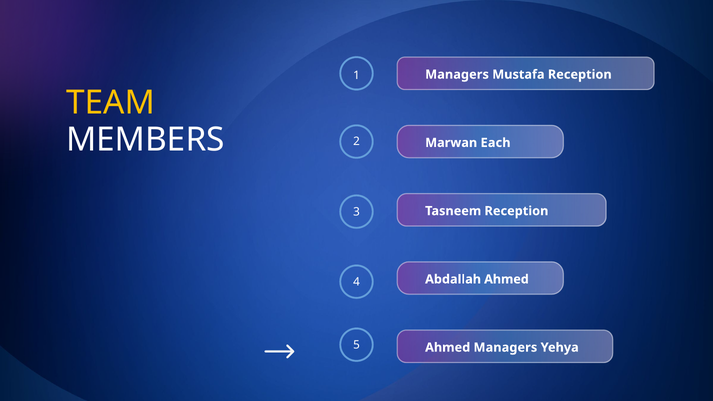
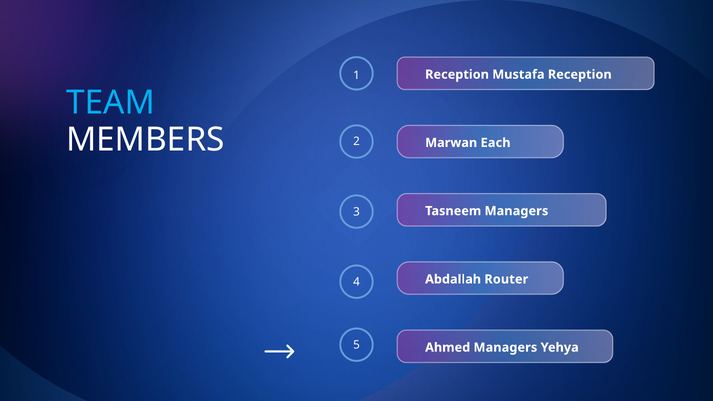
Managers at (457, 75): Managers -> Reception
TEAM colour: yellow -> light blue
Tasneem Reception: Reception -> Managers
Abdallah Ahmed: Ahmed -> Router
